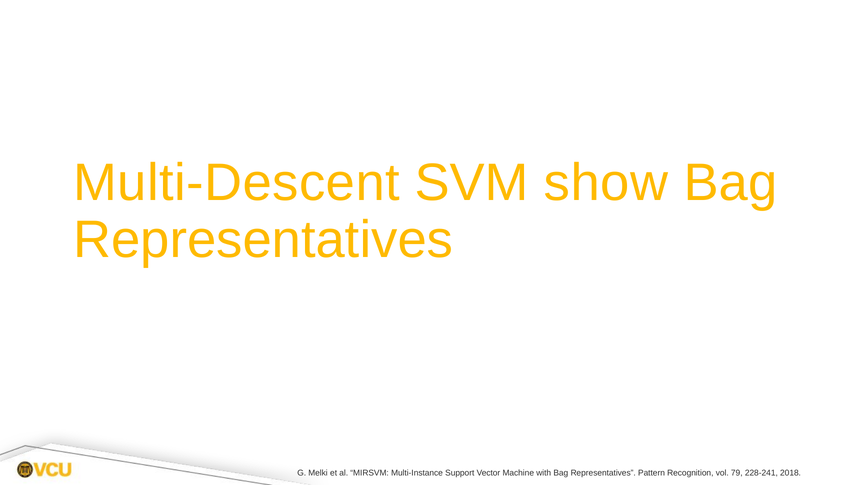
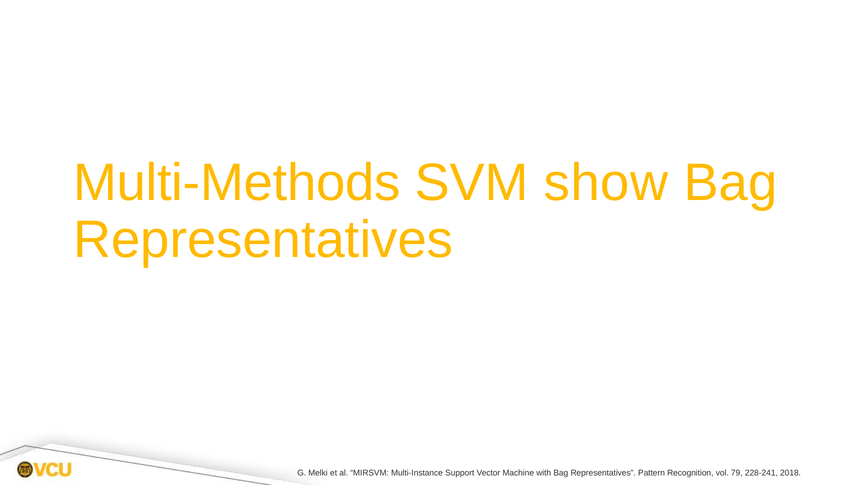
Multi-Descent: Multi-Descent -> Multi-Methods
